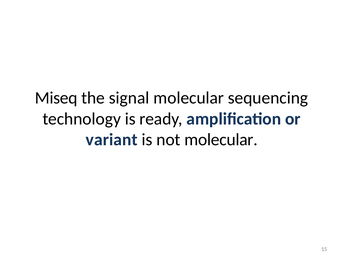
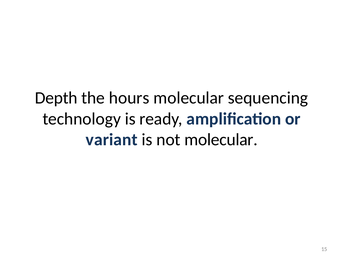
Miseq: Miseq -> Depth
signal: signal -> hours
